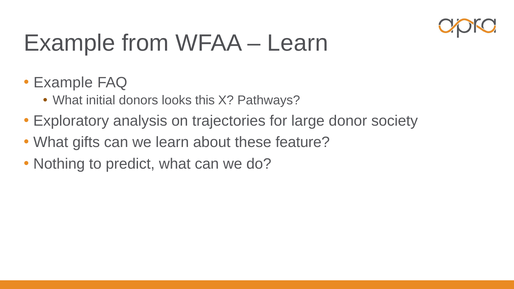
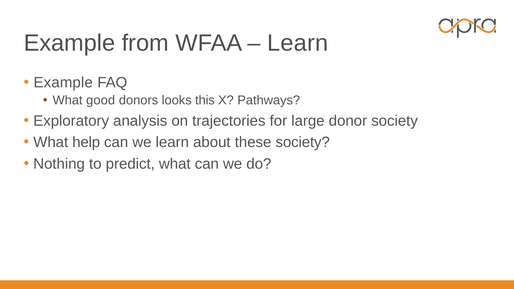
initial: initial -> good
gifts: gifts -> help
these feature: feature -> society
